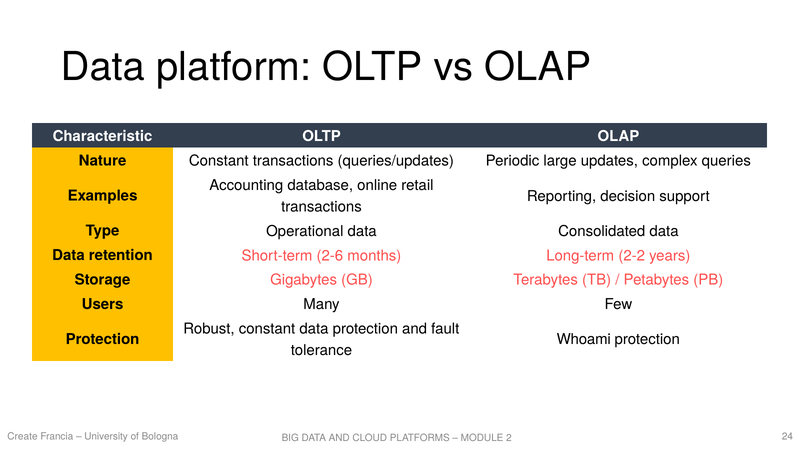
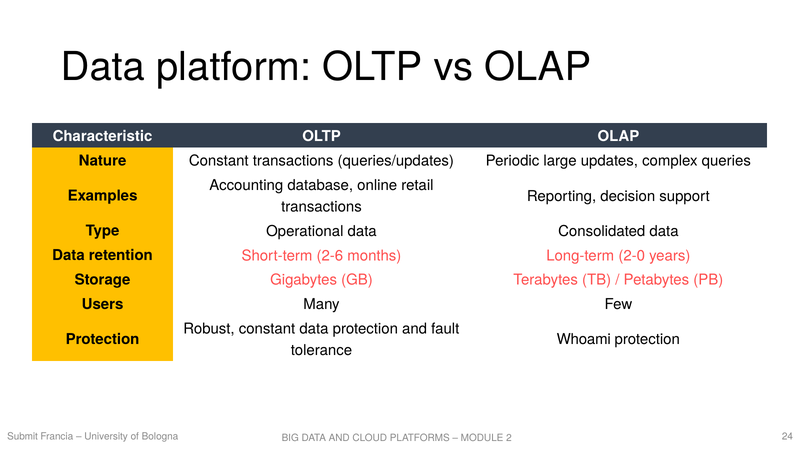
2-2: 2-2 -> 2-0
Create: Create -> Submit
